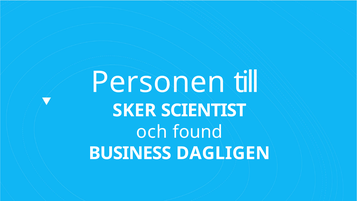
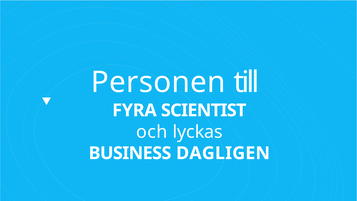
SKER: SKER -> FYRA
found: found -> lyckas
